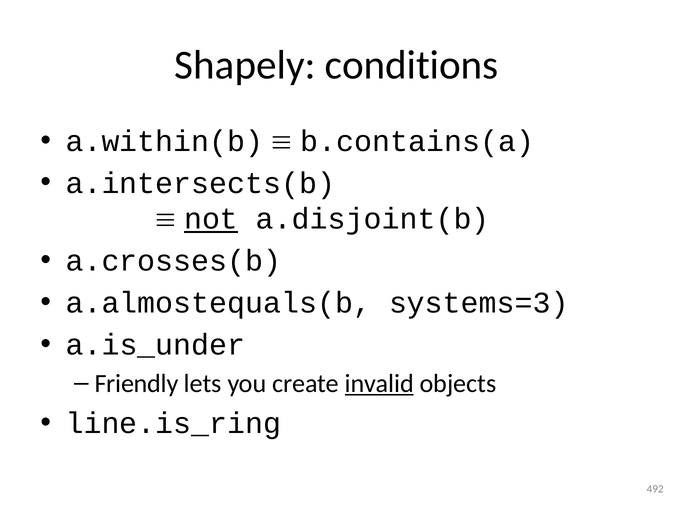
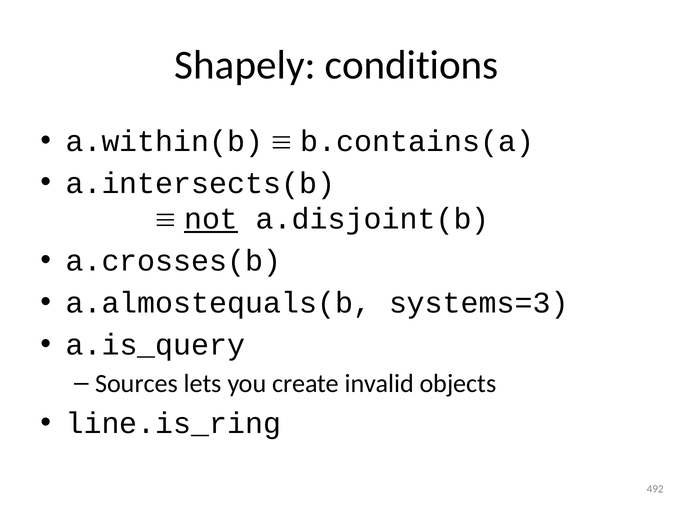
a.is_under: a.is_under -> a.is_query
Friendly: Friendly -> Sources
invalid underline: present -> none
